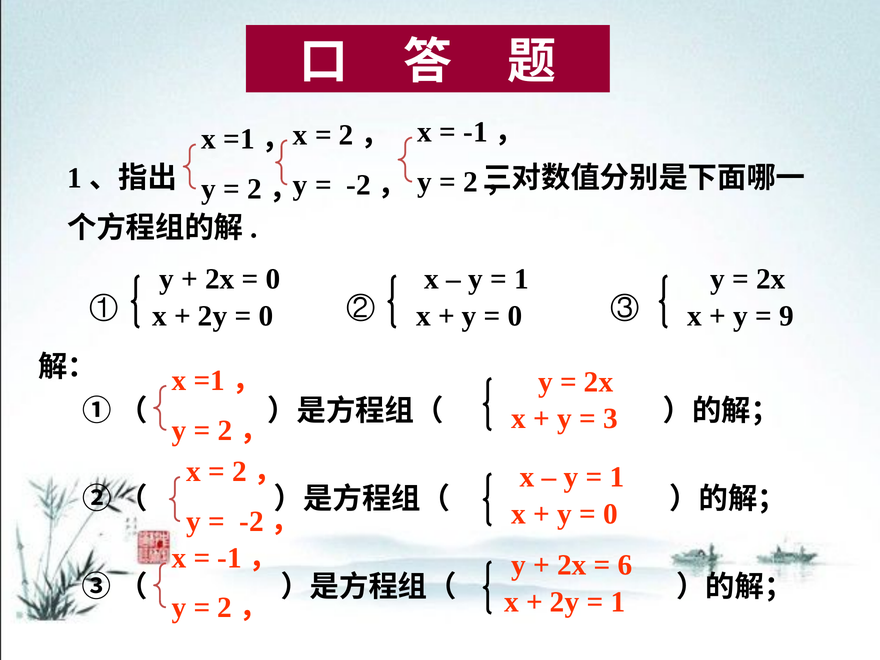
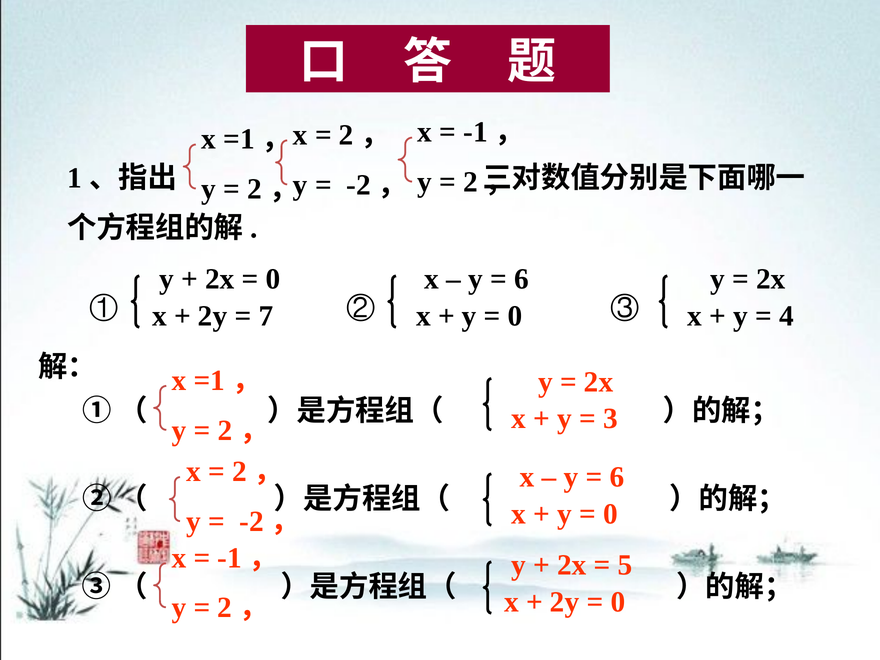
1 at (522, 279): 1 -> 6
0 at (266, 316): 0 -> 7
9: 9 -> 4
1 at (617, 477): 1 -> 6
6: 6 -> 5
1 at (618, 602): 1 -> 0
